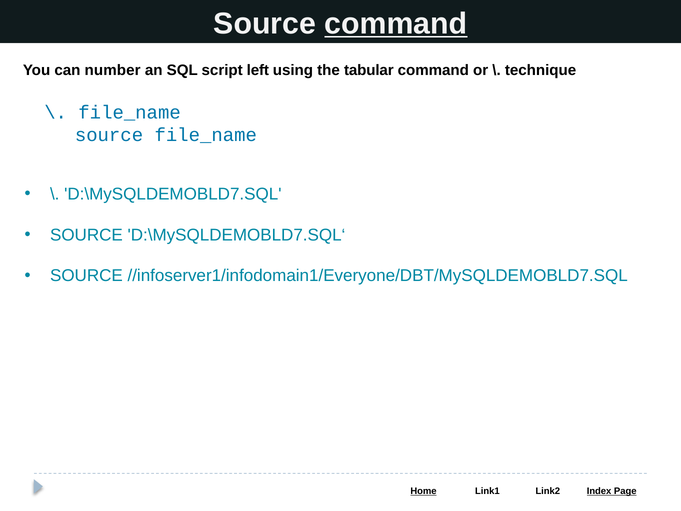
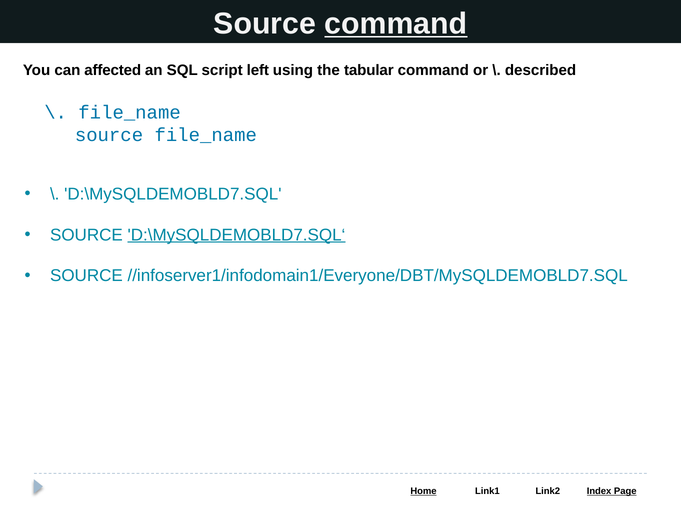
number: number -> affected
technique: technique -> described
D:\MySQLDEMOBLD7.SQL‘ underline: none -> present
